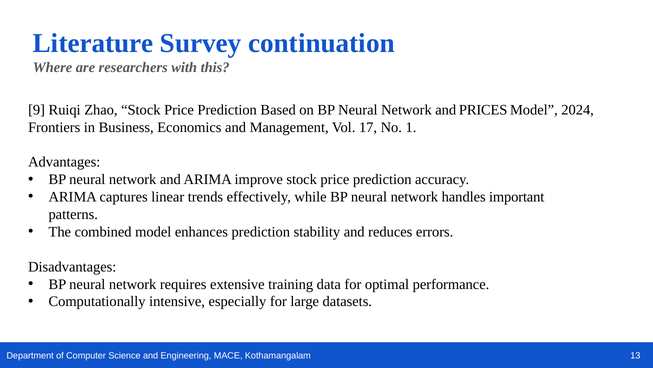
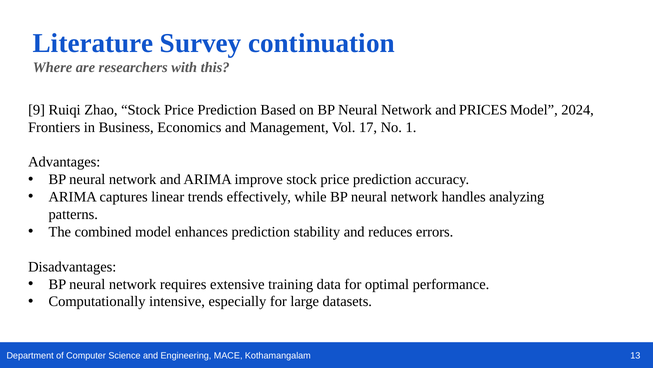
important: important -> analyzing
